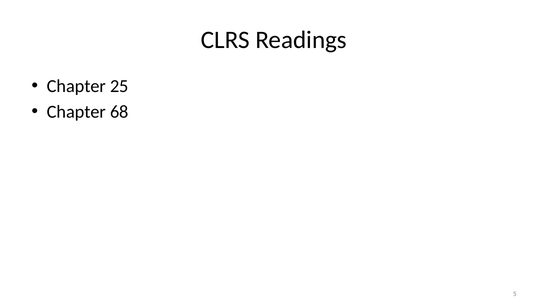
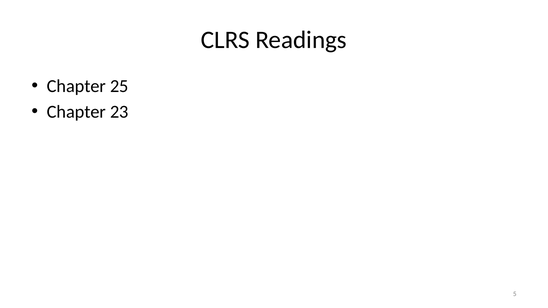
68: 68 -> 23
